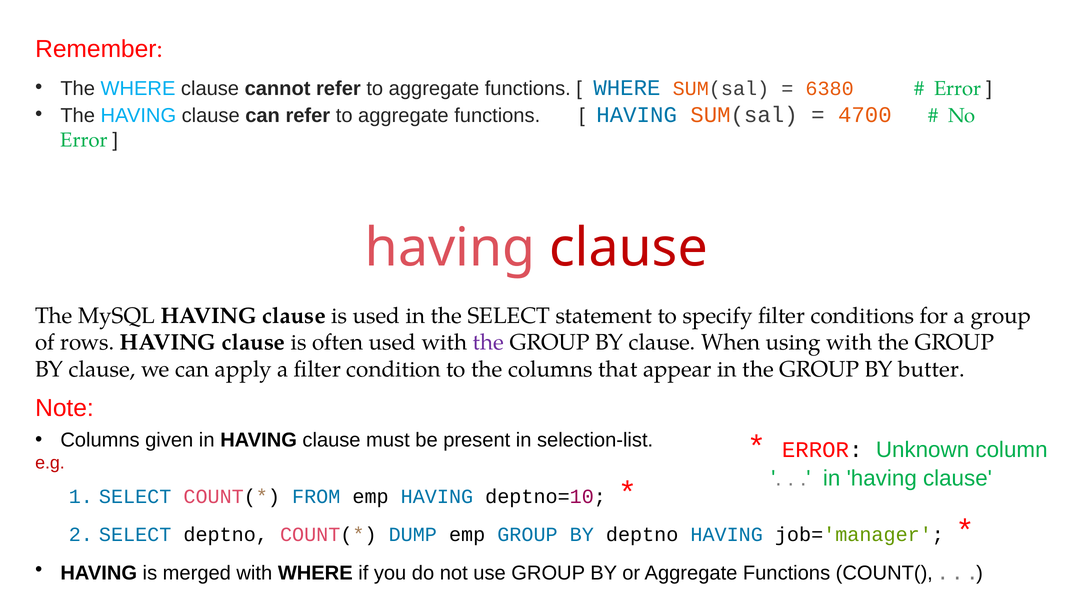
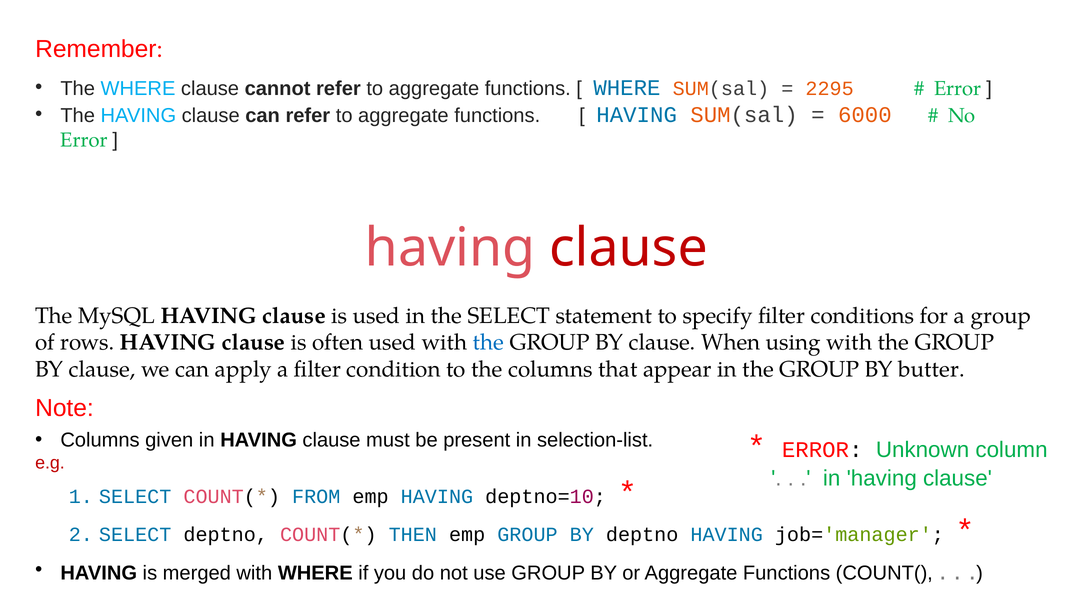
6380: 6380 -> 2295
4700: 4700 -> 6000
the at (489, 342) colour: purple -> blue
DUMP: DUMP -> THEN
